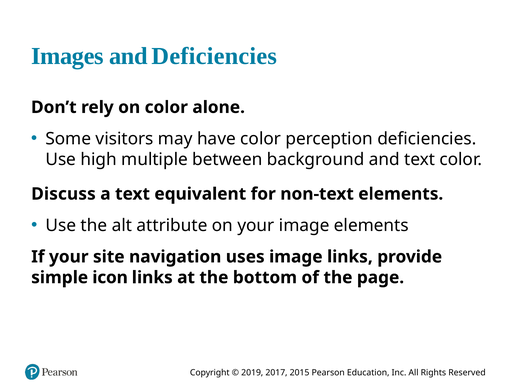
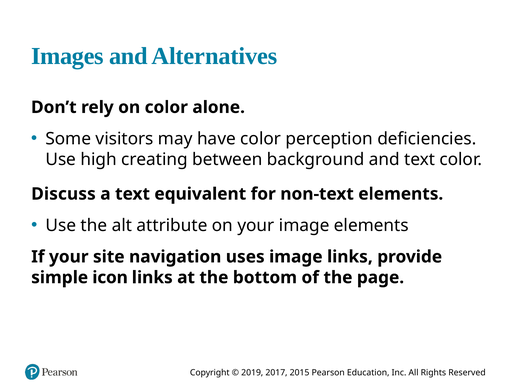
and Deficiencies: Deficiencies -> Alternatives
multiple: multiple -> creating
